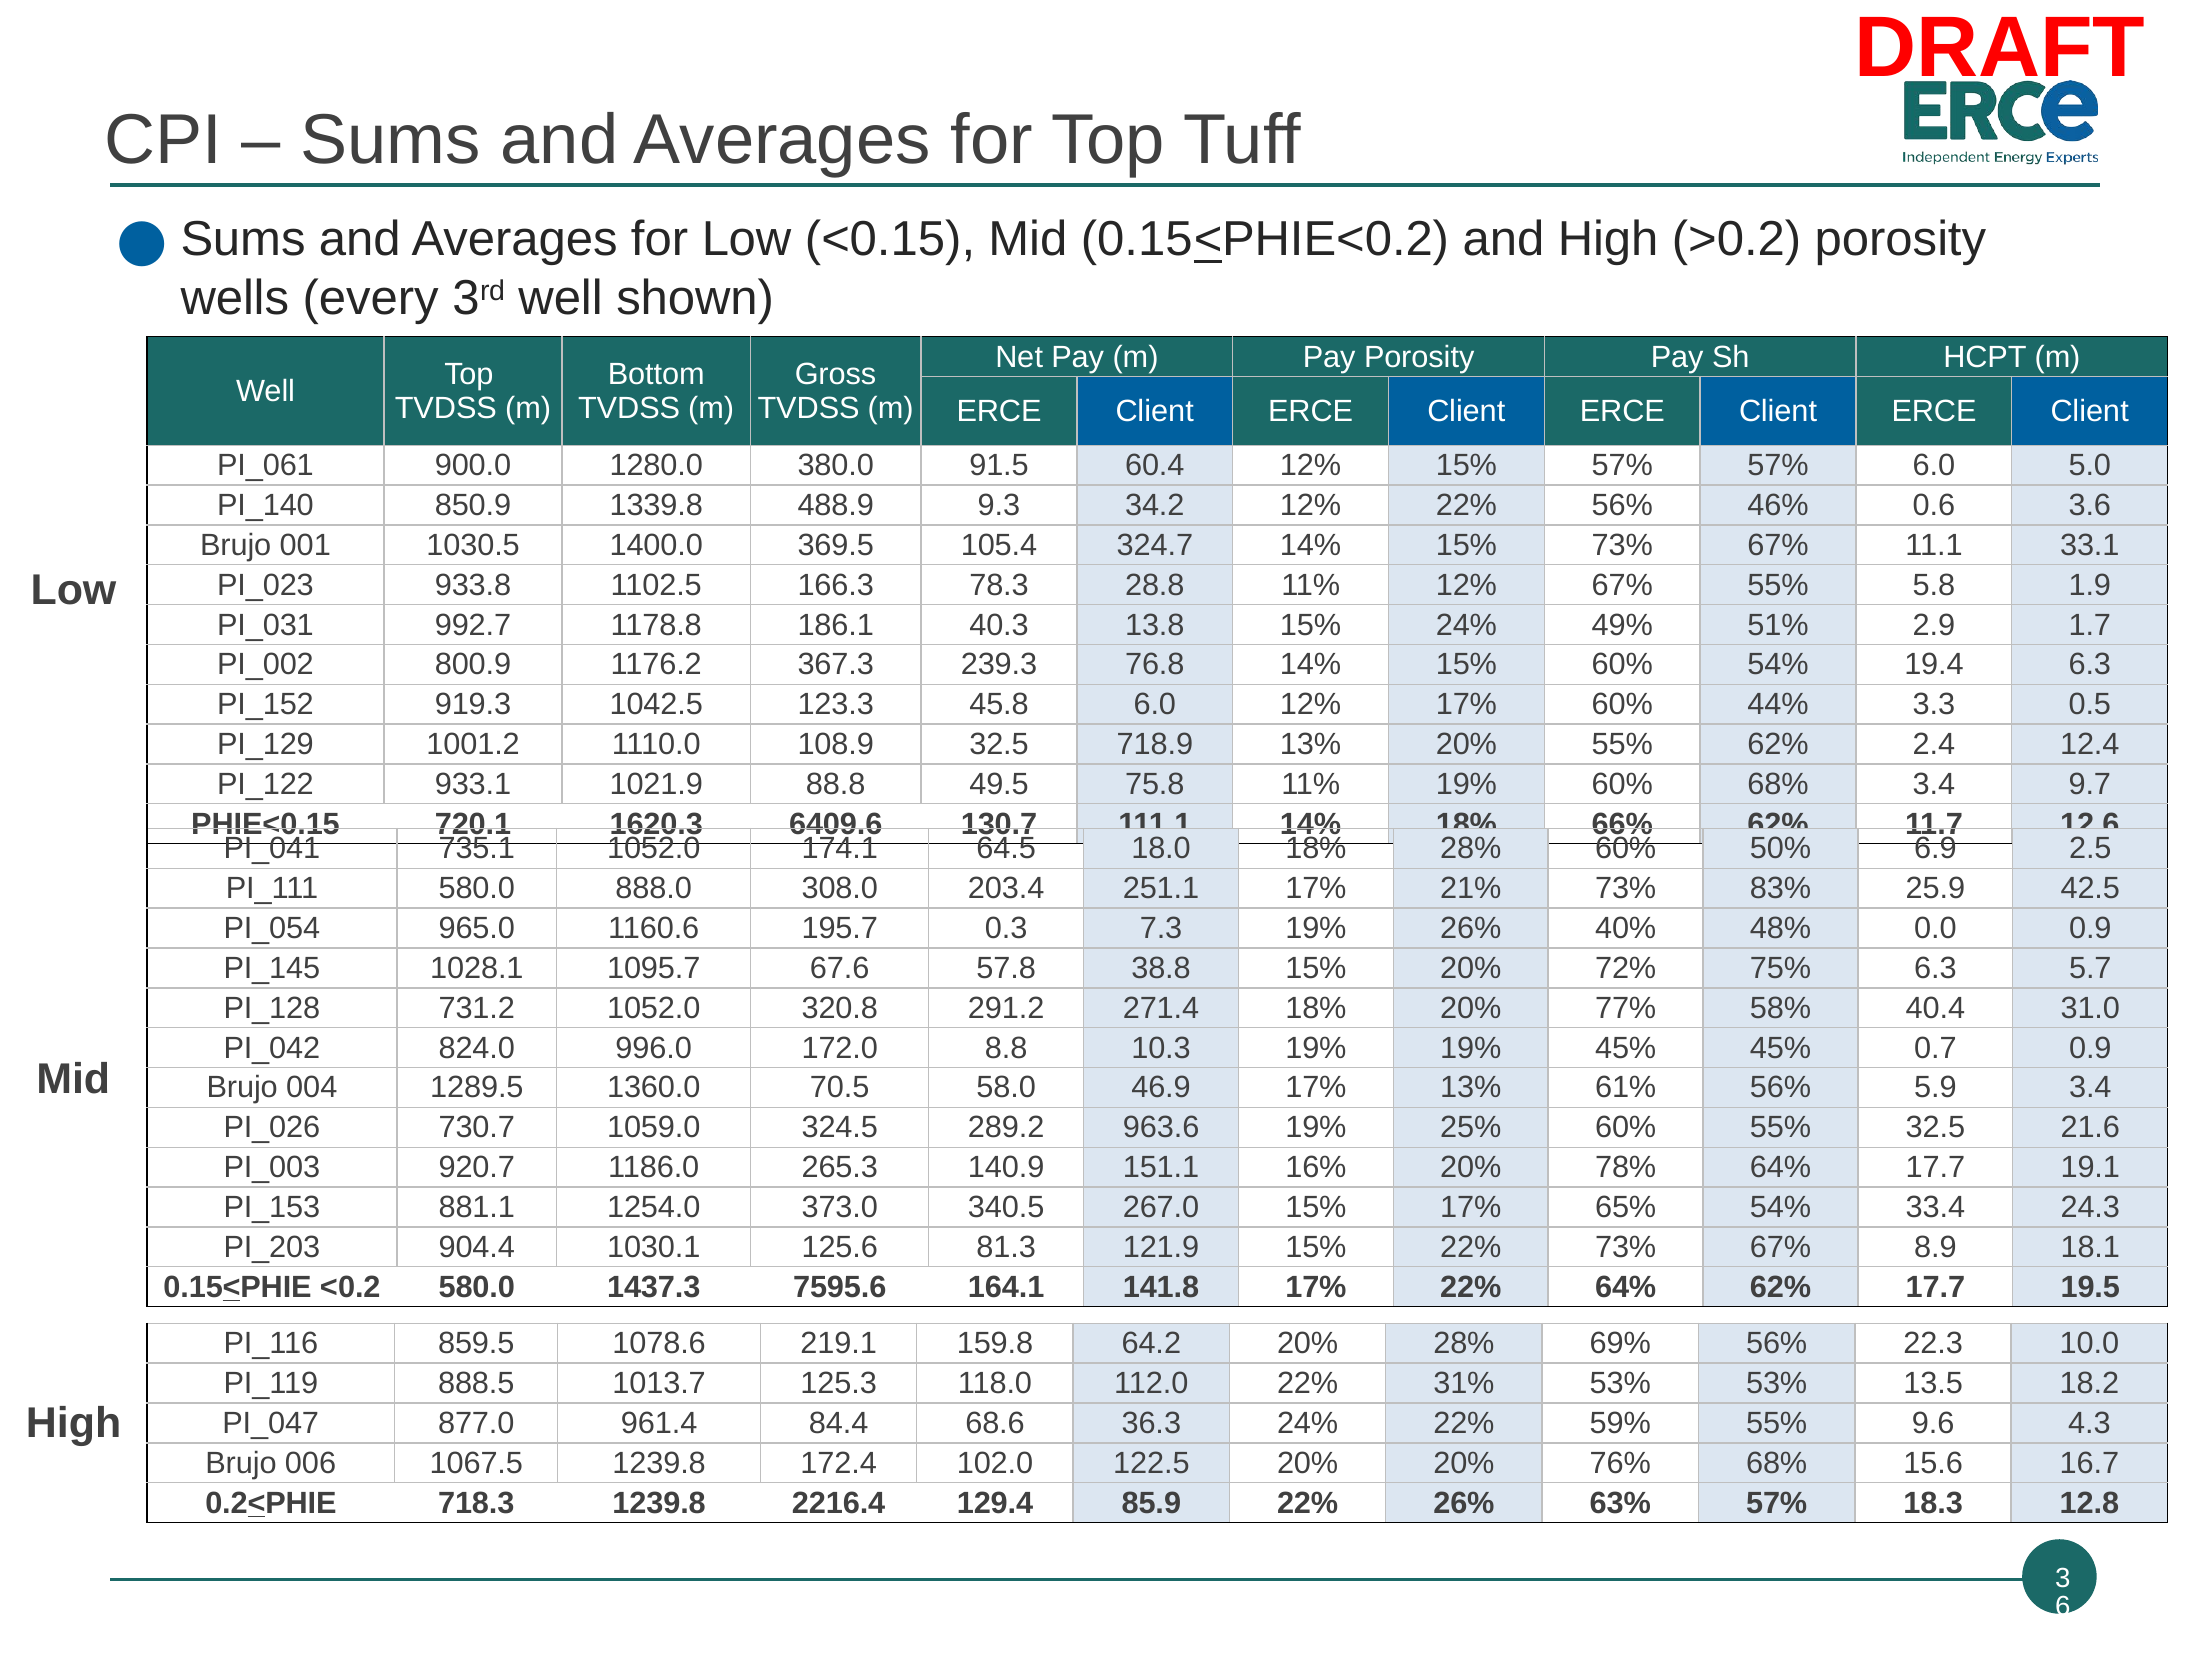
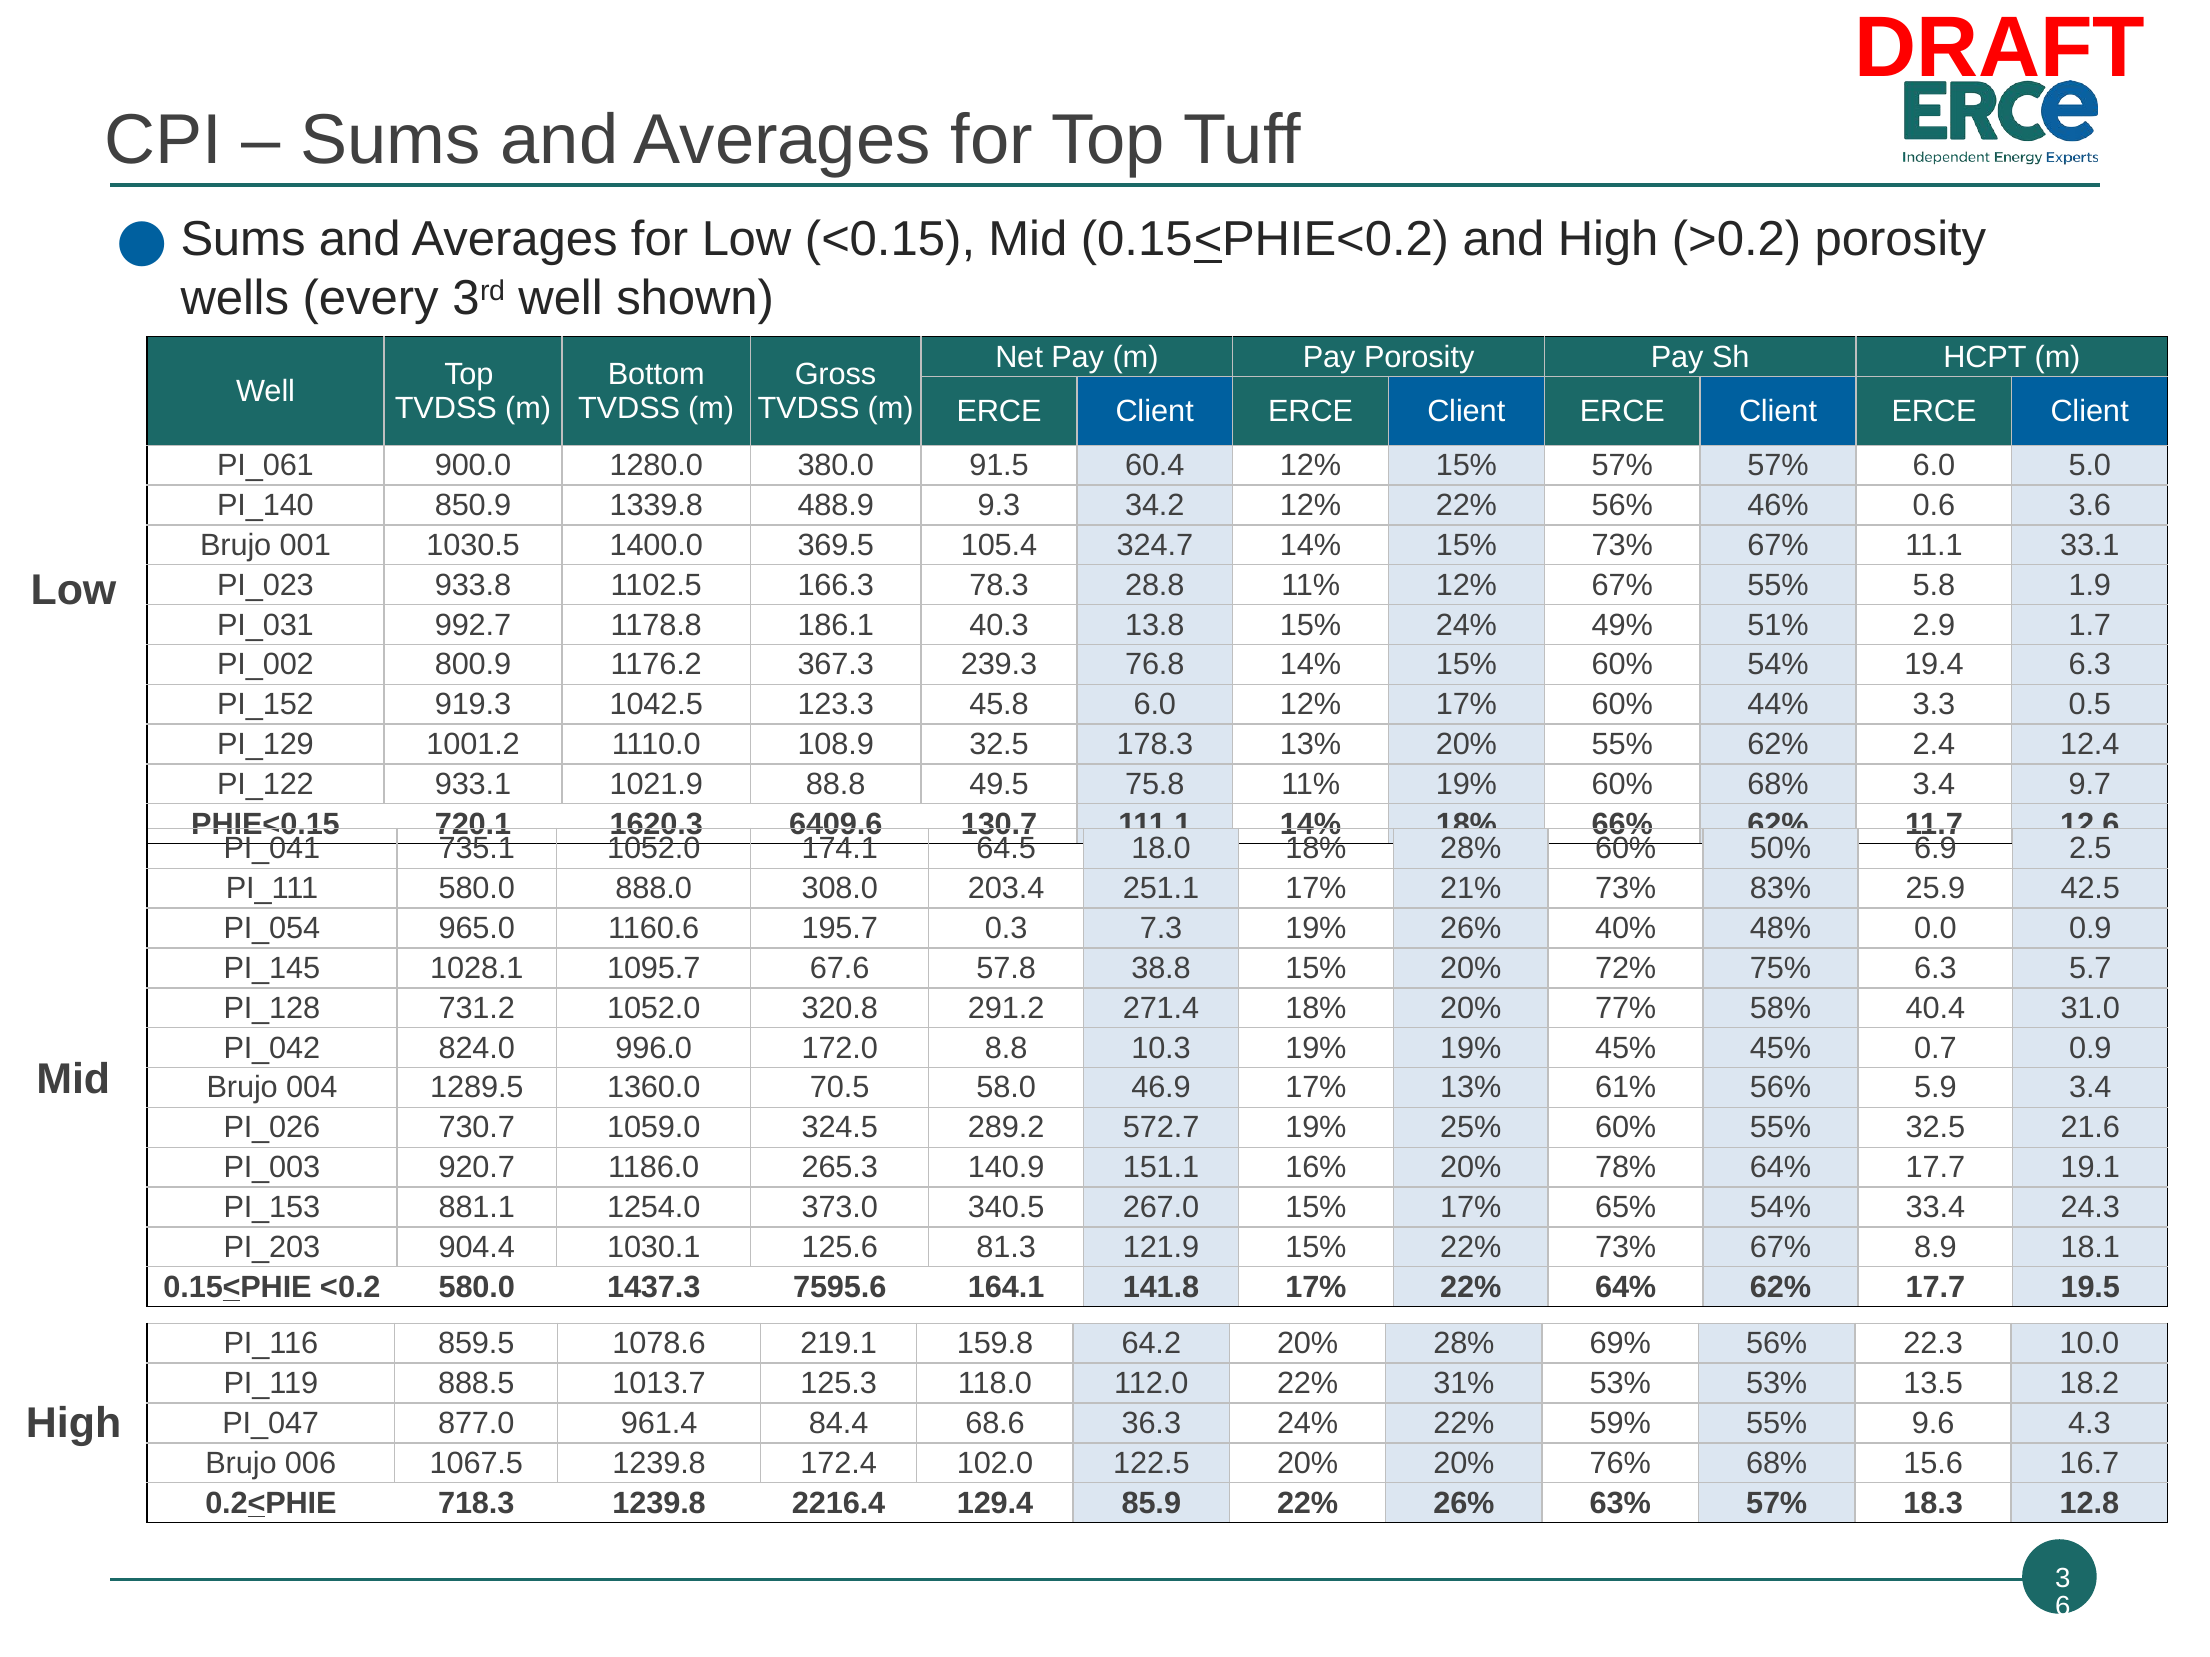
718.9: 718.9 -> 178.3
963.6: 963.6 -> 572.7
